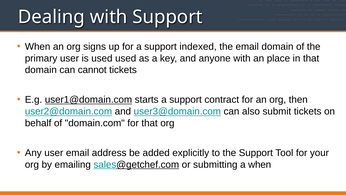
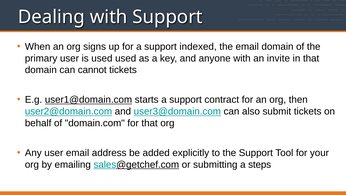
place: place -> invite
a when: when -> steps
